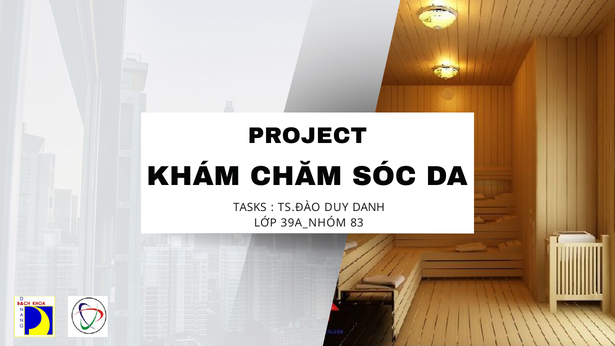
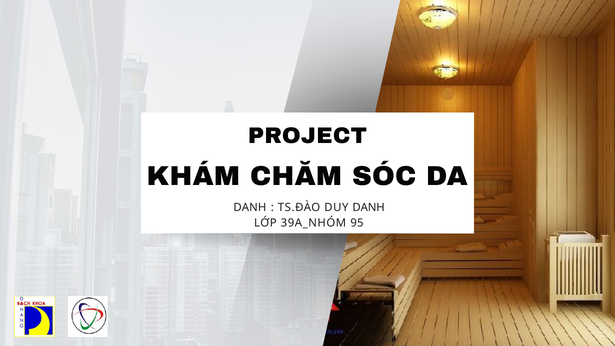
TASKS at (250, 208): TASKS -> DANH
83: 83 -> 95
